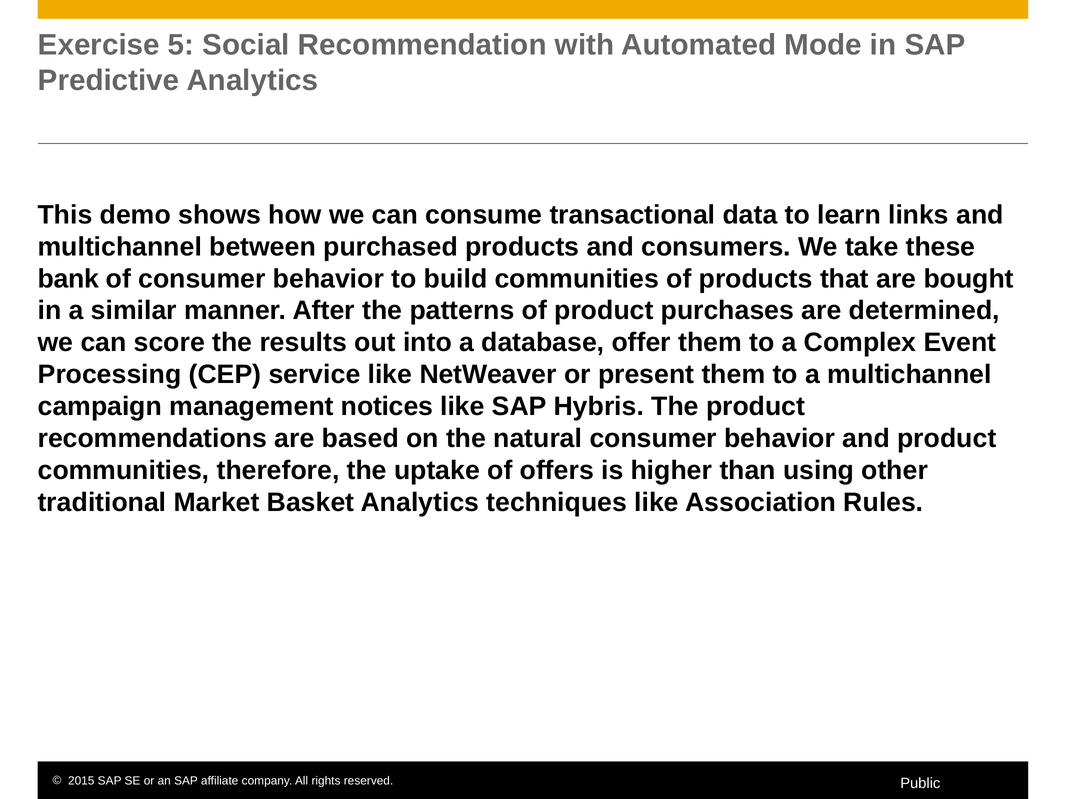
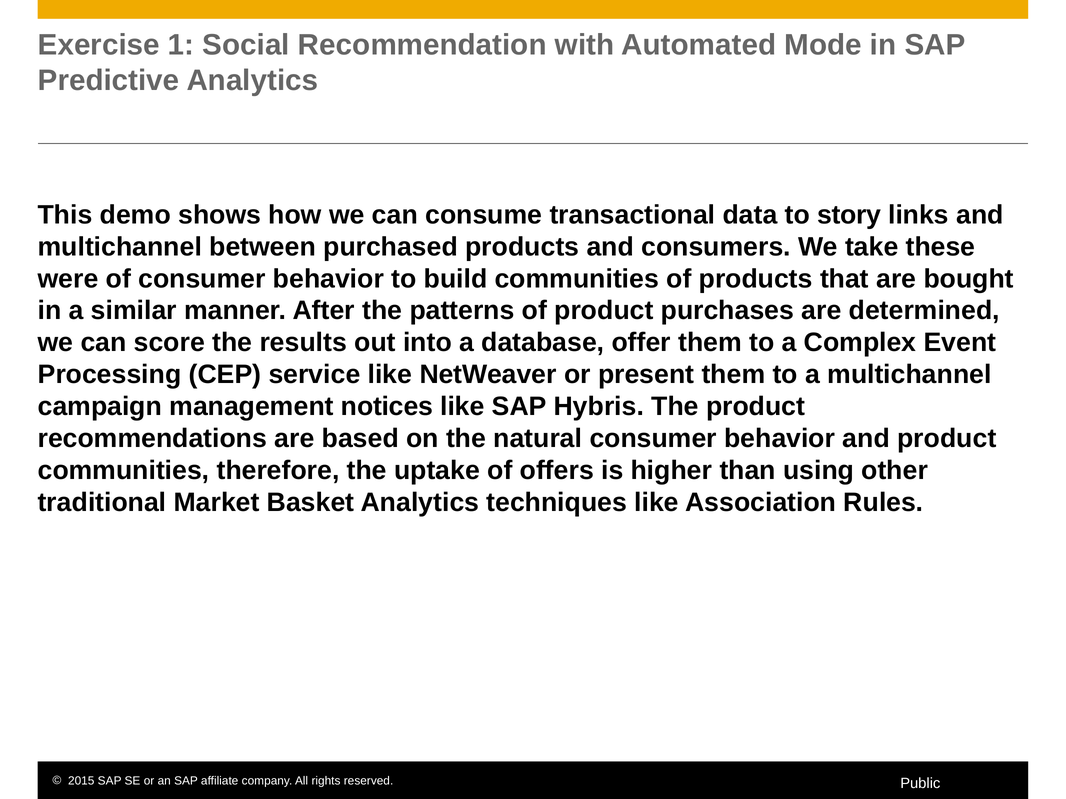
5: 5 -> 1
learn: learn -> story
bank: bank -> were
